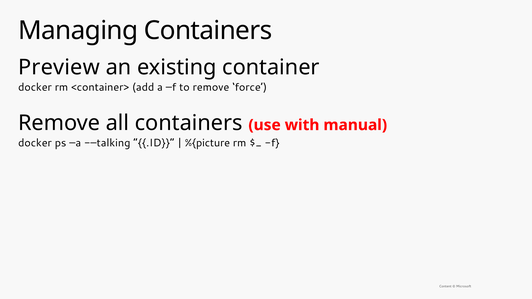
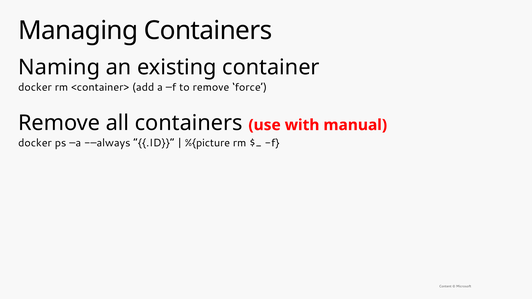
Preview: Preview -> Naming
-–talking: -–talking -> -–always
